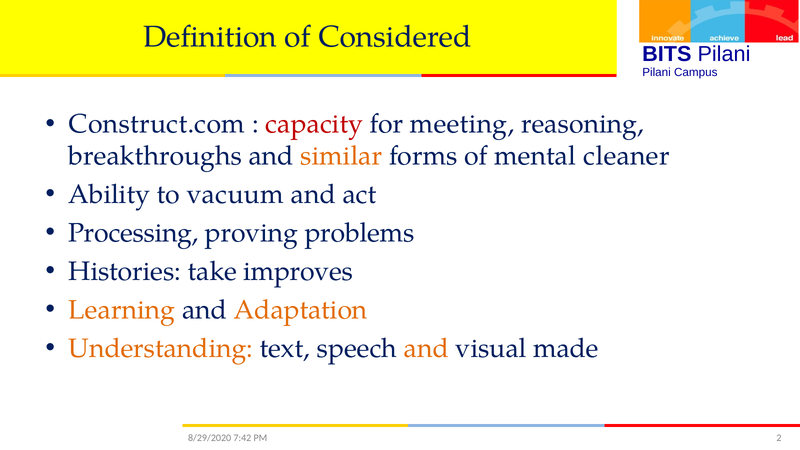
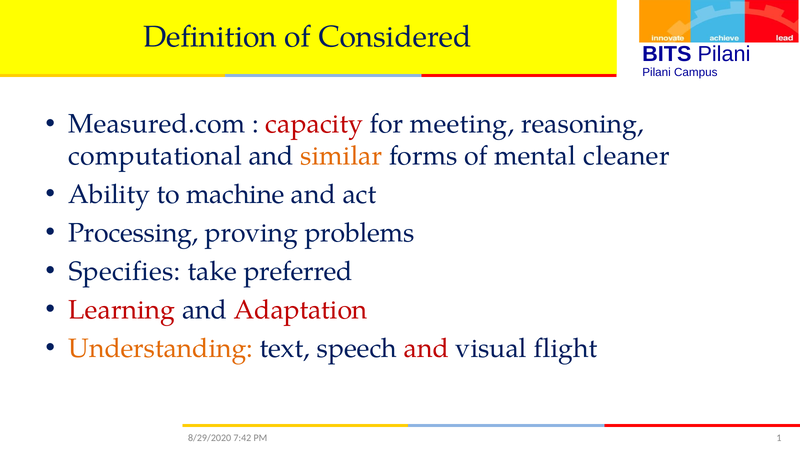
Construct.com: Construct.com -> Measured.com
breakthroughs: breakthroughs -> computational
vacuum: vacuum -> machine
Histories: Histories -> Specifies
improves: improves -> preferred
Learning colour: orange -> red
Adaptation colour: orange -> red
and at (426, 348) colour: orange -> red
made: made -> flight
2: 2 -> 1
